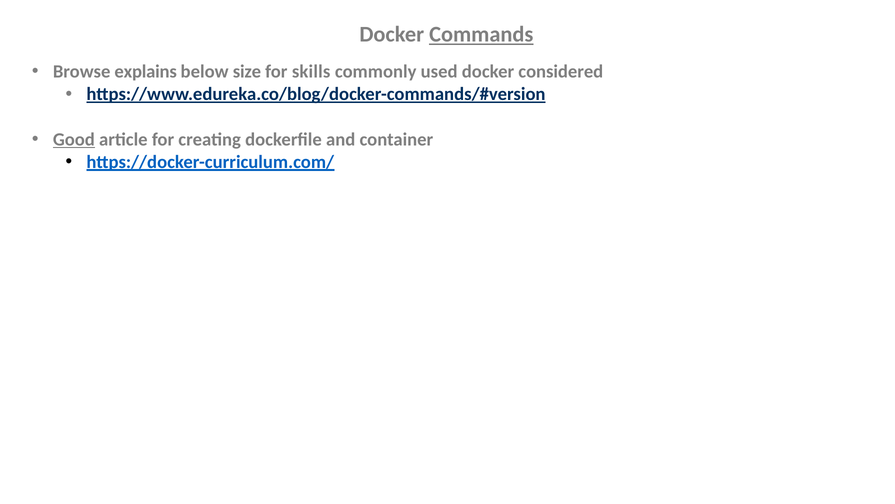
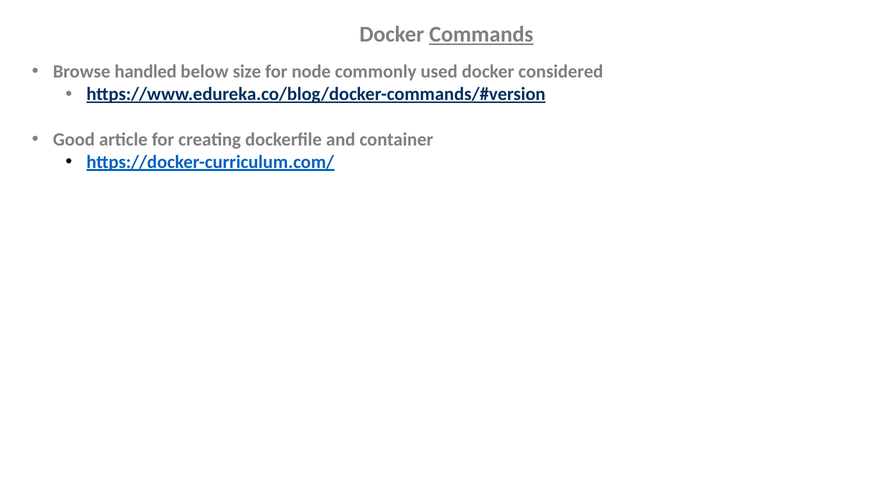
explains: explains -> handled
skills: skills -> node
Good underline: present -> none
